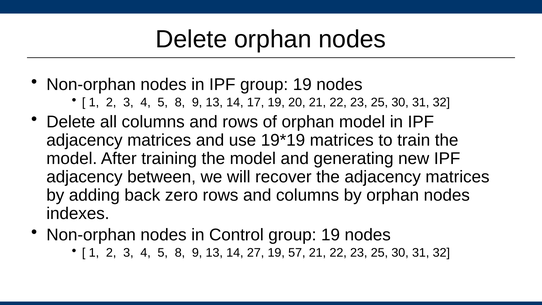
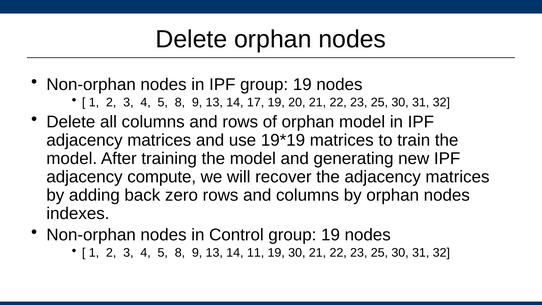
between: between -> compute
27: 27 -> 11
19 57: 57 -> 30
